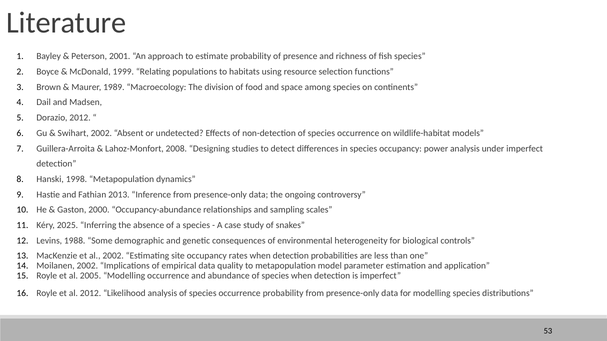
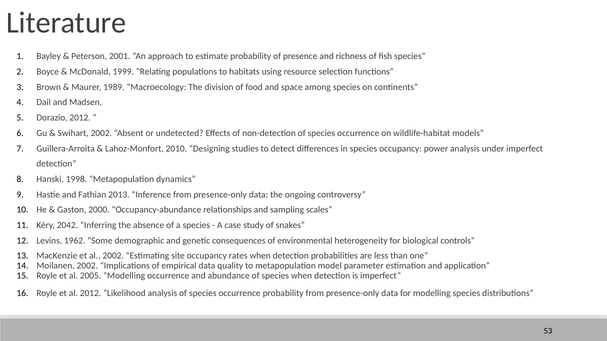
2008: 2008 -> 2010
2025: 2025 -> 2042
1988: 1988 -> 1962
